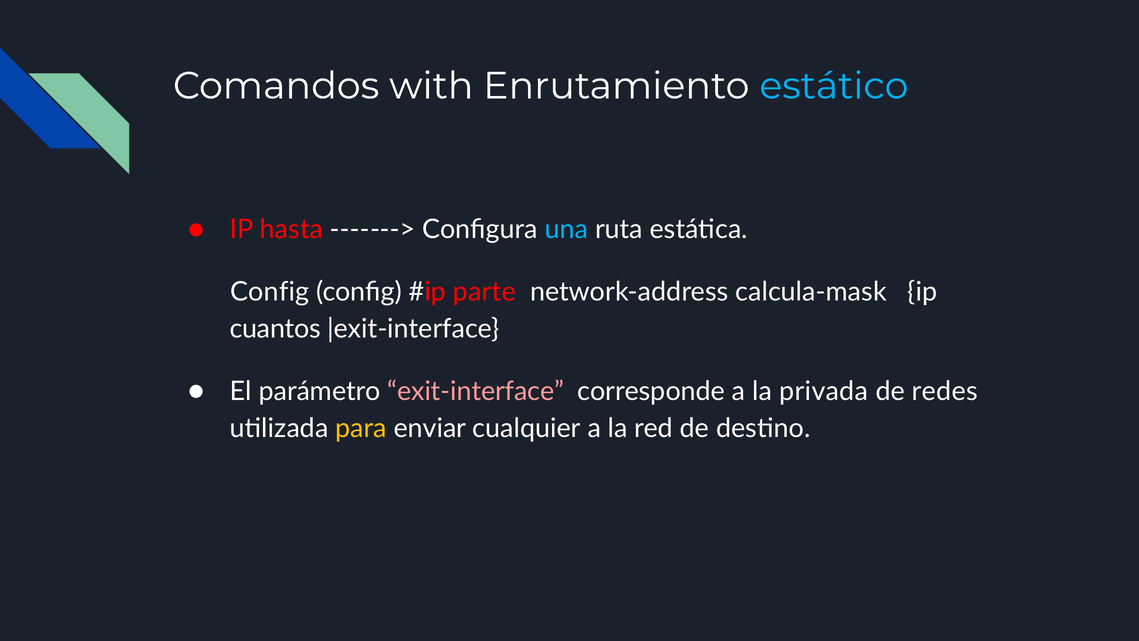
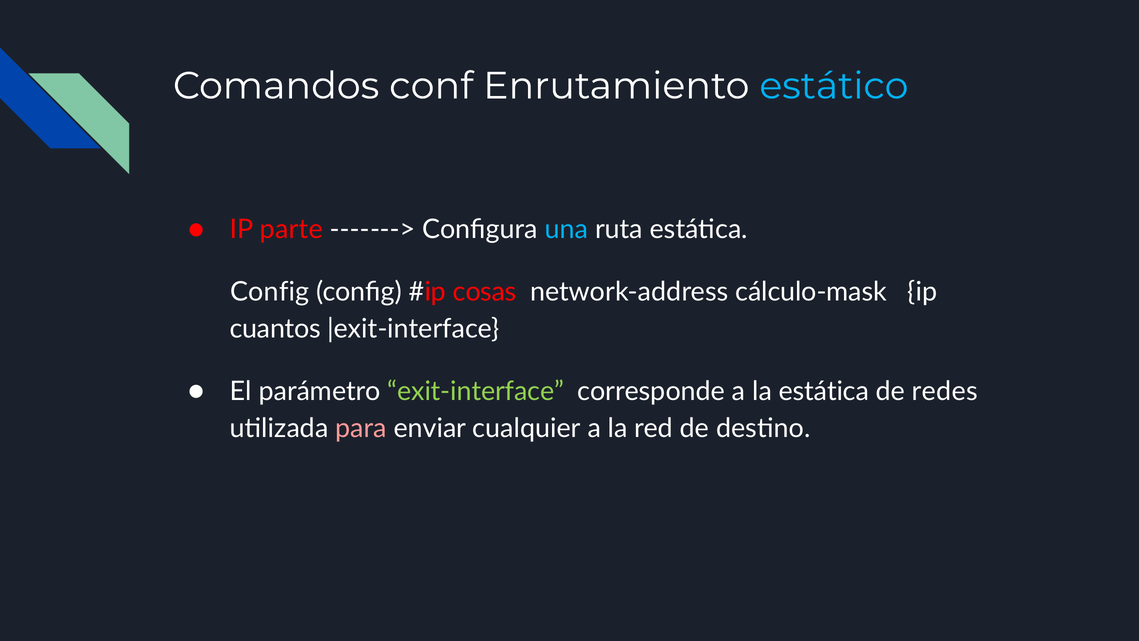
with: with -> conf
hasta: hasta -> parte
parte: parte -> cosas
calcula-mask: calcula-mask -> cálculo-mask
exit-interface colour: pink -> light green
la privada: privada -> estática
para colour: yellow -> pink
